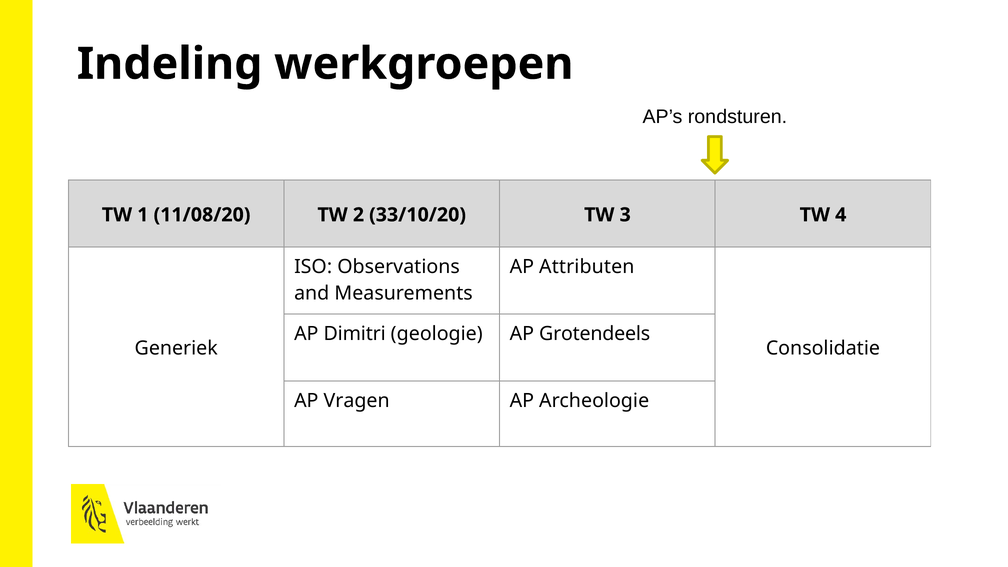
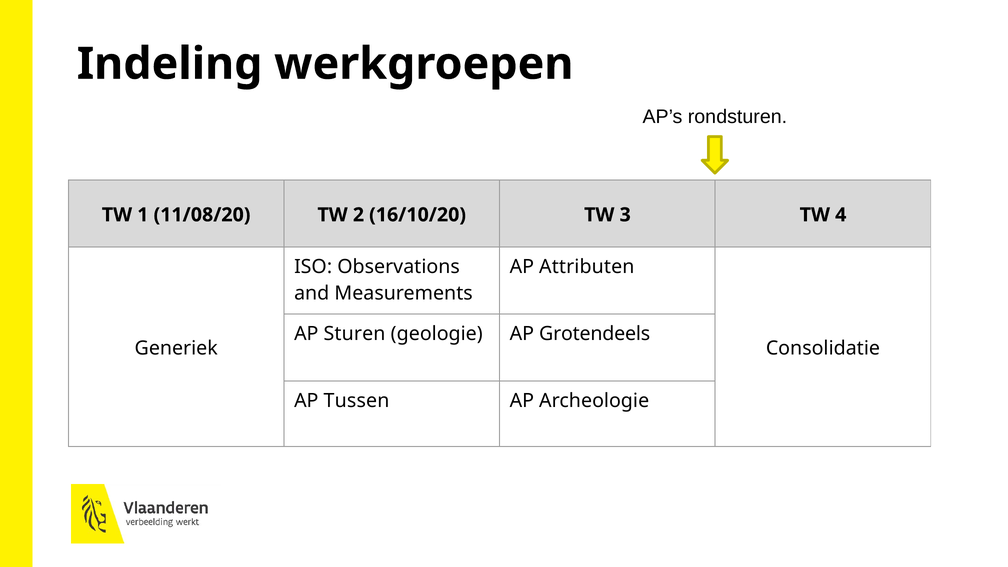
33/10/20: 33/10/20 -> 16/10/20
Dimitri: Dimitri -> Sturen
Vragen: Vragen -> Tussen
